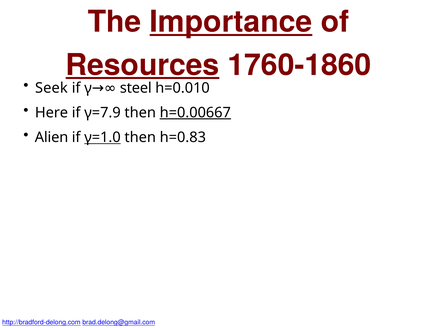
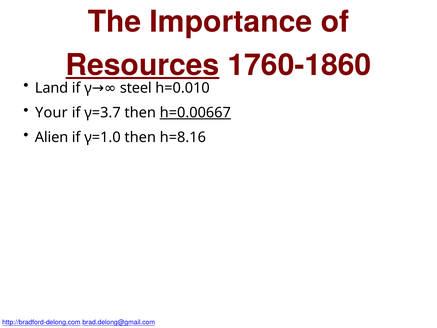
Importance underline: present -> none
Seek: Seek -> Land
Here: Here -> Your
γ=7.9: γ=7.9 -> γ=3.7
γ=1.0 underline: present -> none
h=0.83: h=0.83 -> h=8.16
